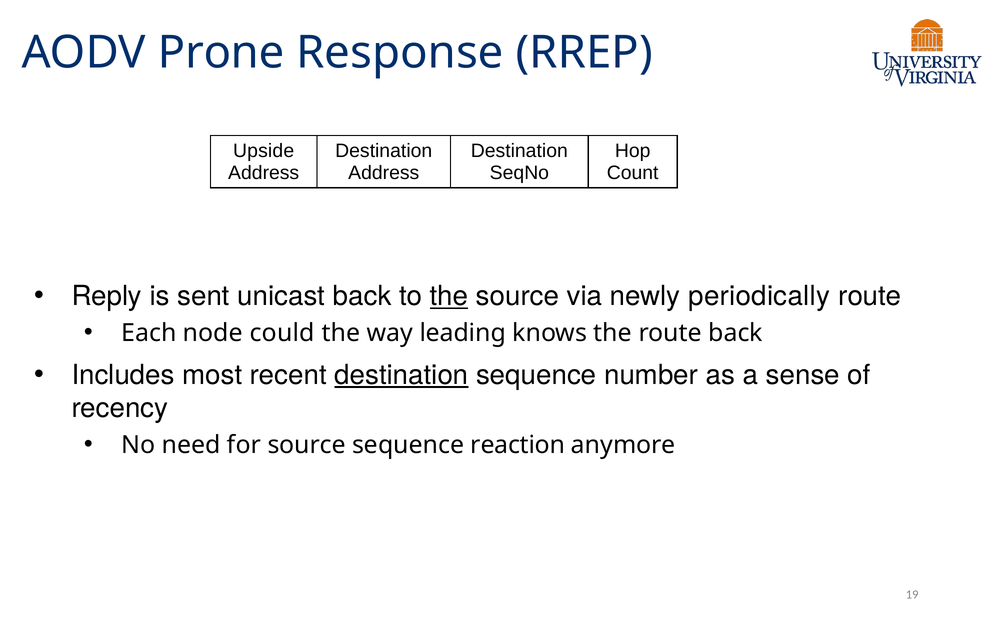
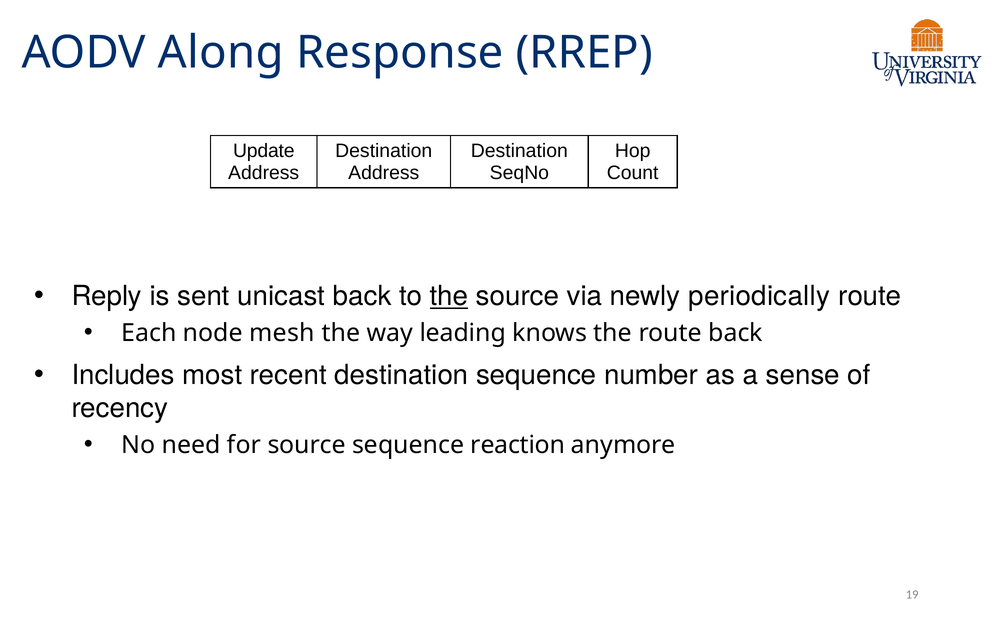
Prone: Prone -> Along
Upside: Upside -> Update
could: could -> mesh
destination at (401, 375) underline: present -> none
